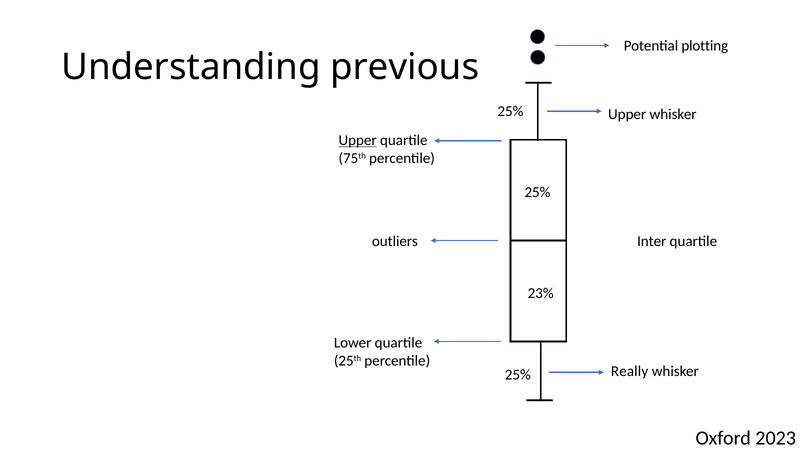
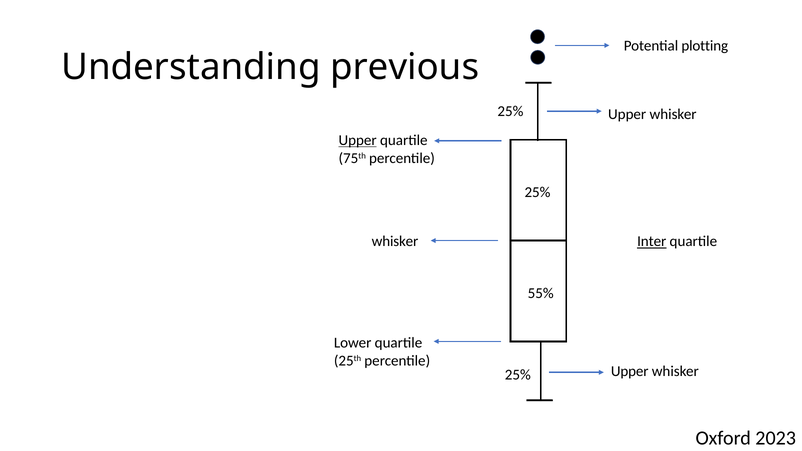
outliers at (395, 242): outliers -> whisker
Inter underline: none -> present
23%: 23% -> 55%
Really at (630, 372): Really -> Upper
